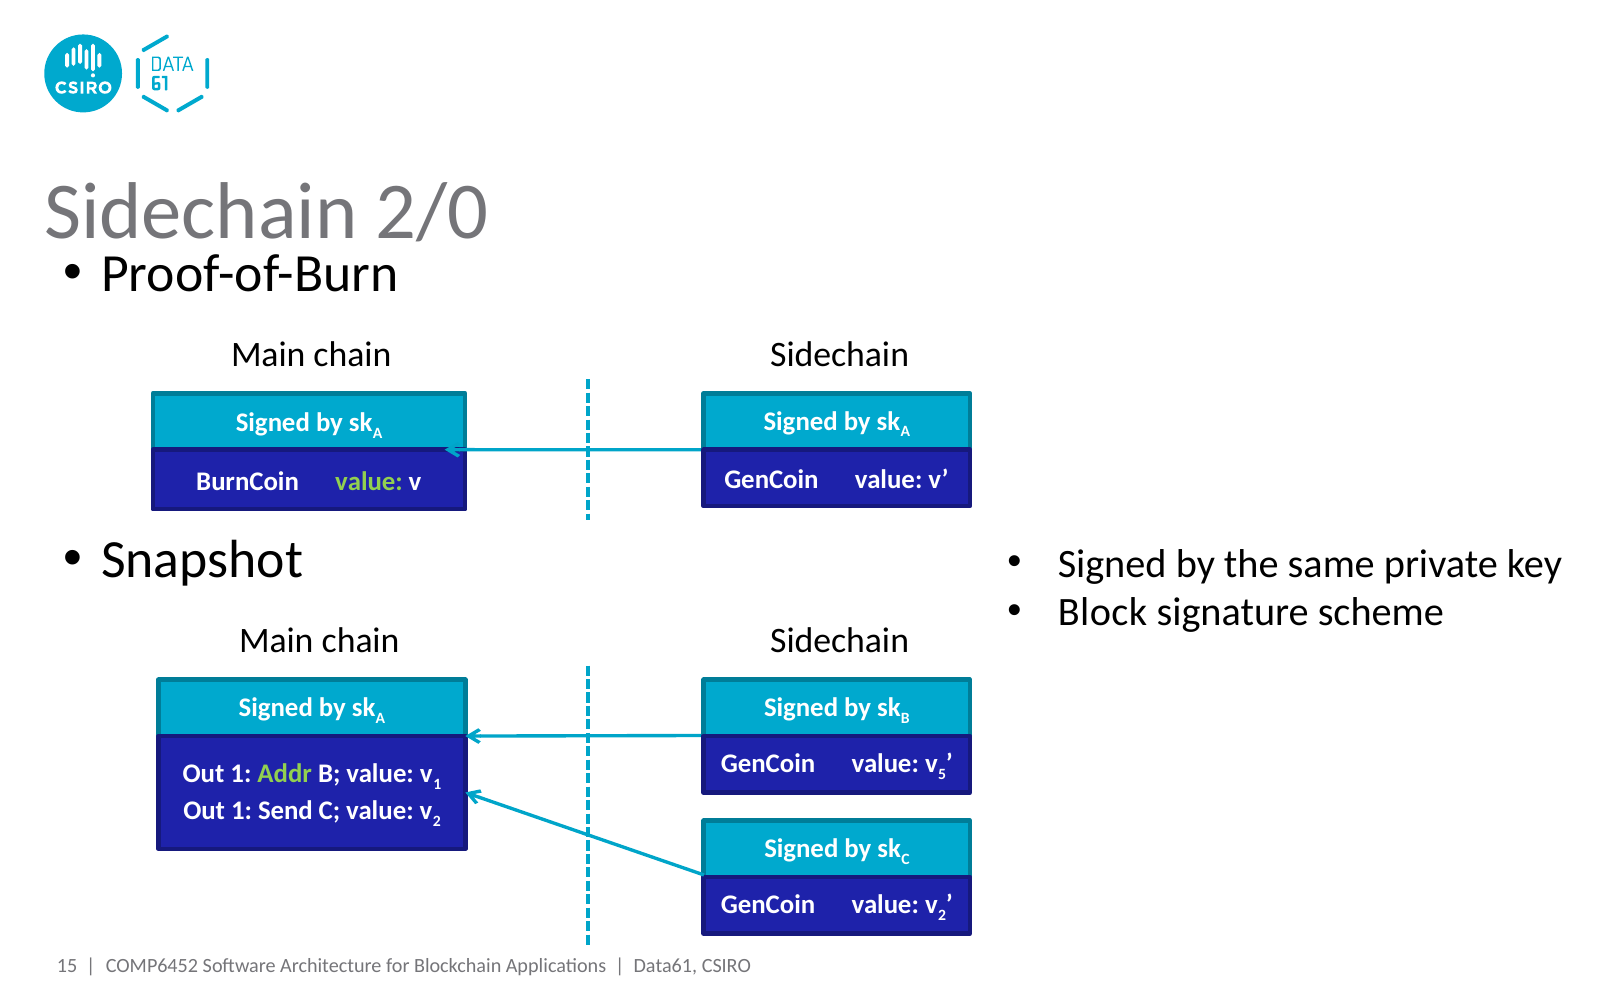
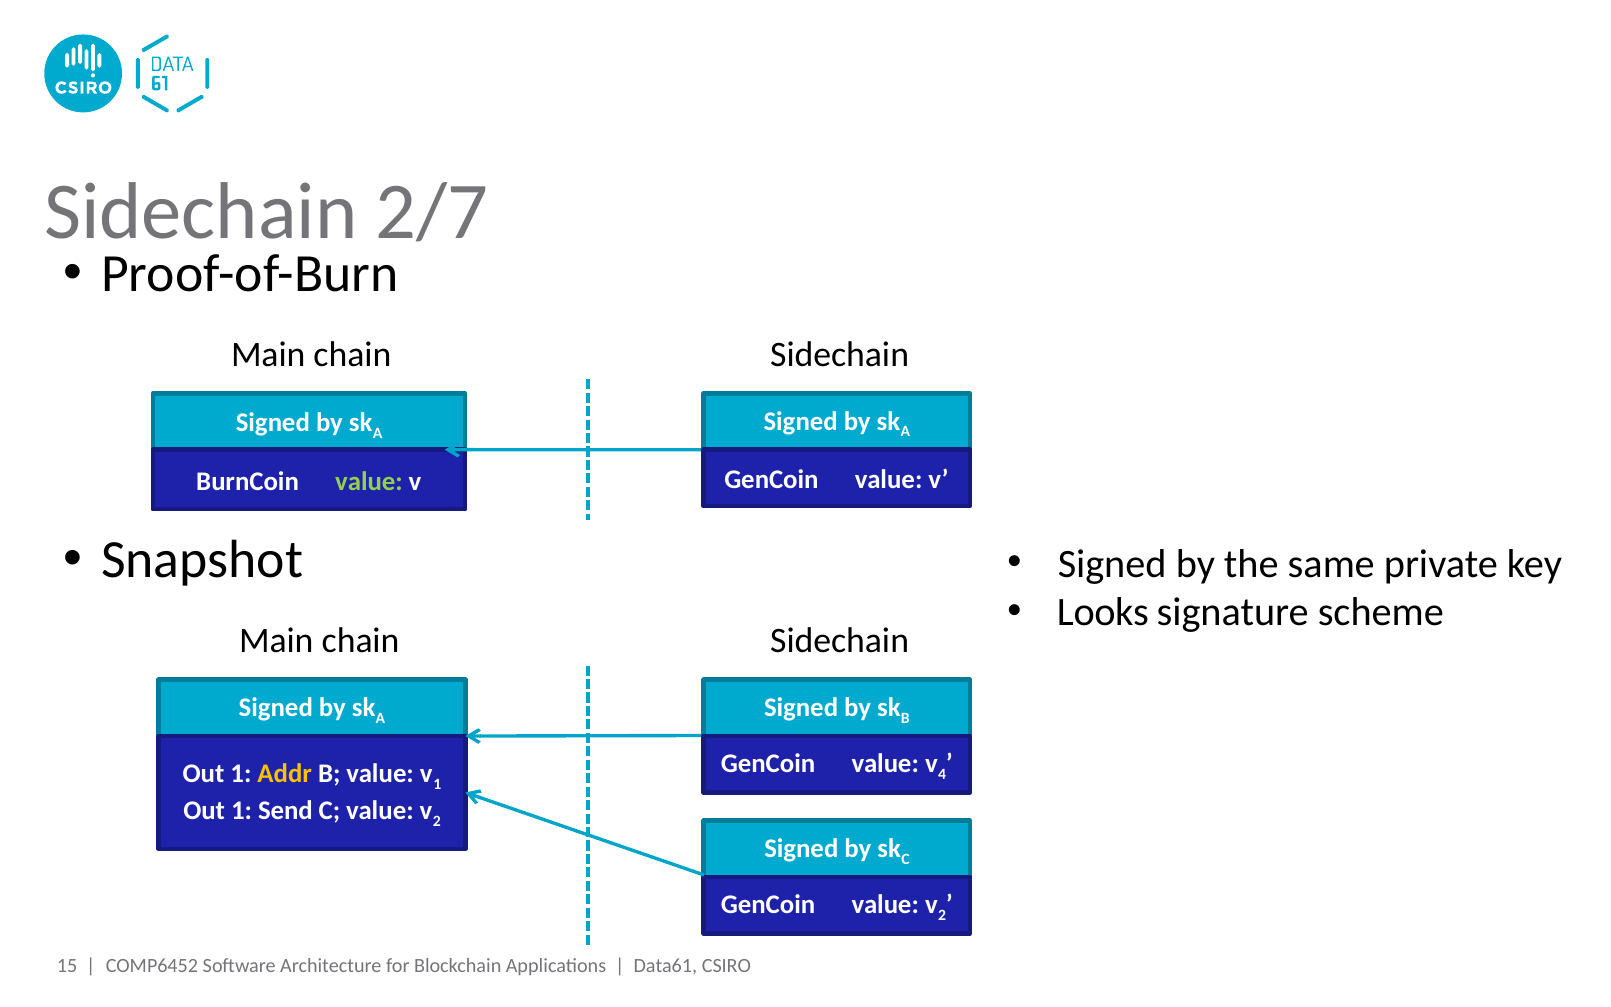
2/0: 2/0 -> 2/7
Block: Block -> Looks
5: 5 -> 4
Addr colour: light green -> yellow
